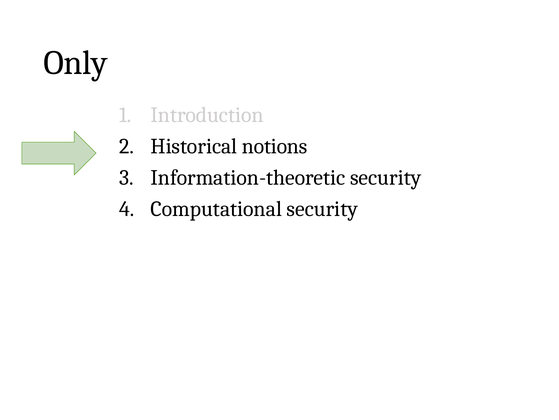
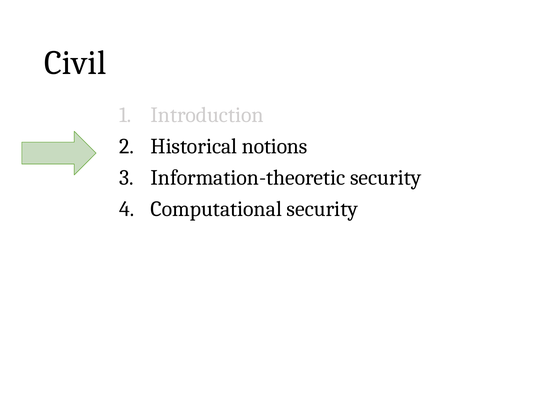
Only: Only -> Civil
